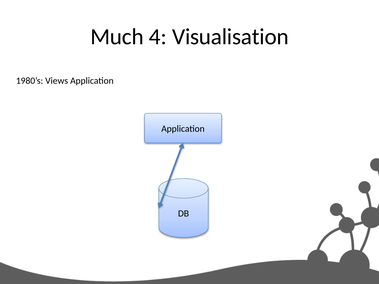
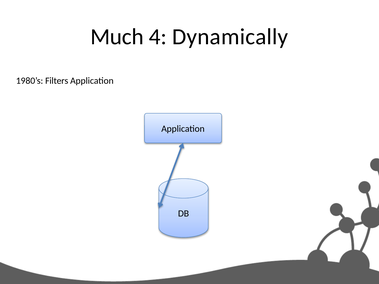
Visualisation: Visualisation -> Dynamically
Views: Views -> Filters
